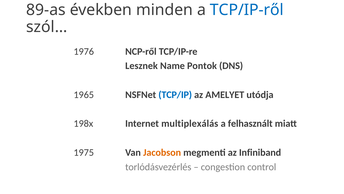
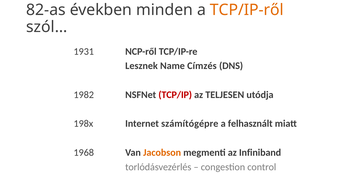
89-as: 89-as -> 82-as
TCP/IP-ről colour: blue -> orange
1976: 1976 -> 1931
Pontok: Pontok -> Címzés
1965: 1965 -> 1982
TCP/IP colour: blue -> red
AMELYET: AMELYET -> TELJESEN
multiplexálás: multiplexálás -> számítógépre
1975: 1975 -> 1968
